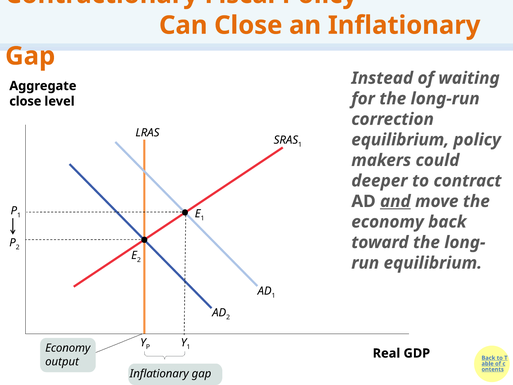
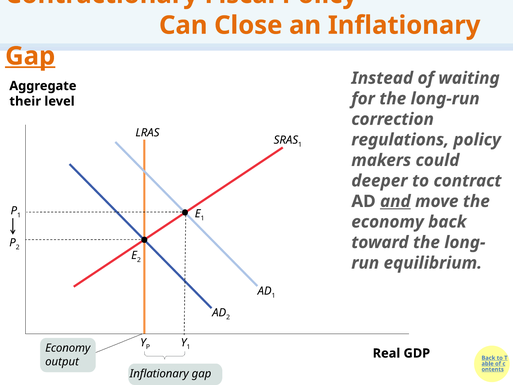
Gap at (30, 56) underline: none -> present
close at (25, 101): close -> their
equilibrium at (400, 140): equilibrium -> regulations
